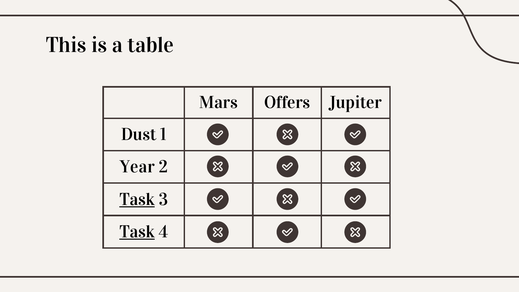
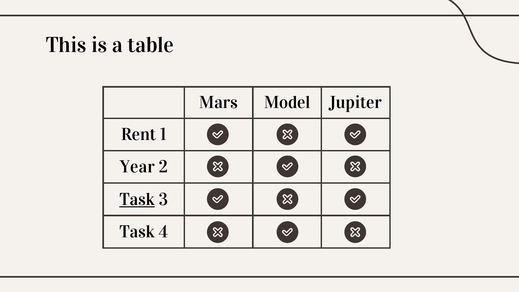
Offers: Offers -> Model
Dust: Dust -> Rent
Task at (137, 232) underline: present -> none
